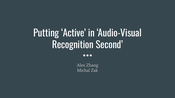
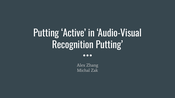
Recognition Second: Second -> Putting
